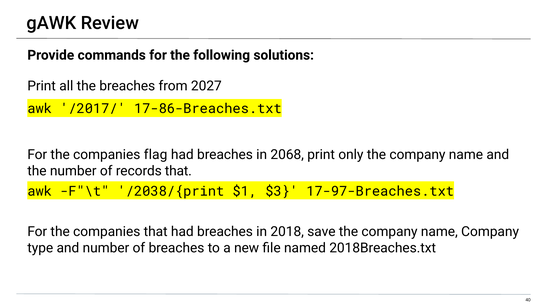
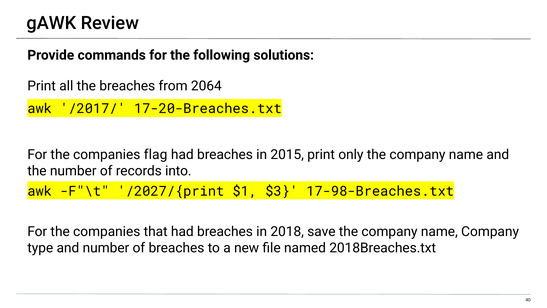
2027: 2027 -> 2064
17-86-Breaches.txt: 17-86-Breaches.txt -> 17-20-Breaches.txt
2068: 2068 -> 2015
records that: that -> into
/2038/{print: /2038/{print -> /2027/{print
17-97-Breaches.txt: 17-97-Breaches.txt -> 17-98-Breaches.txt
